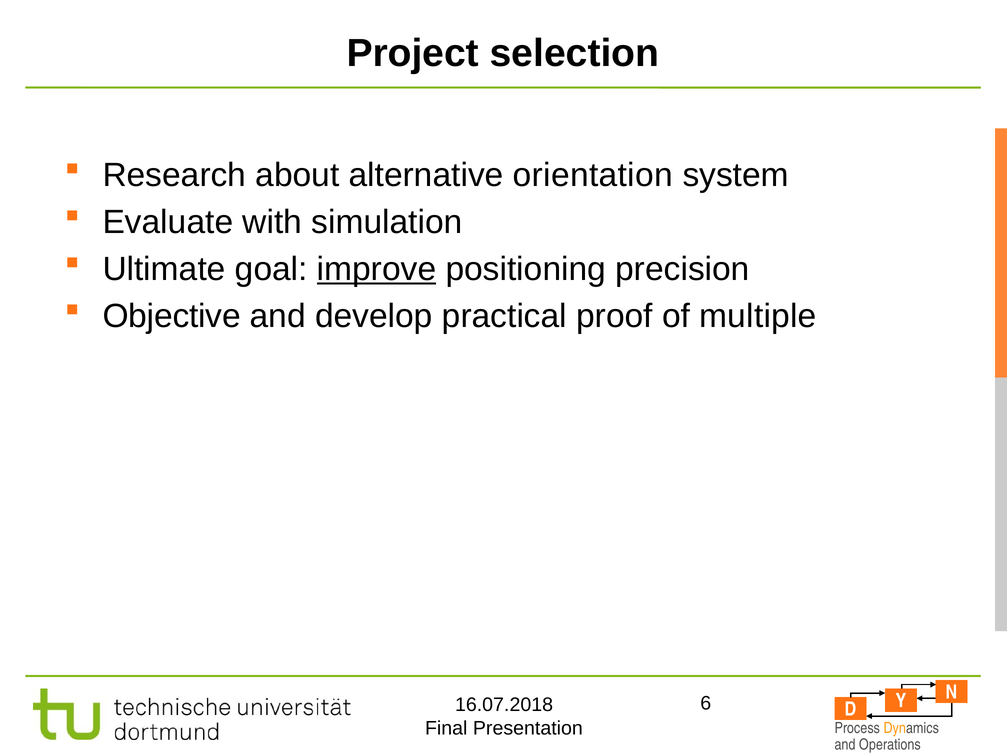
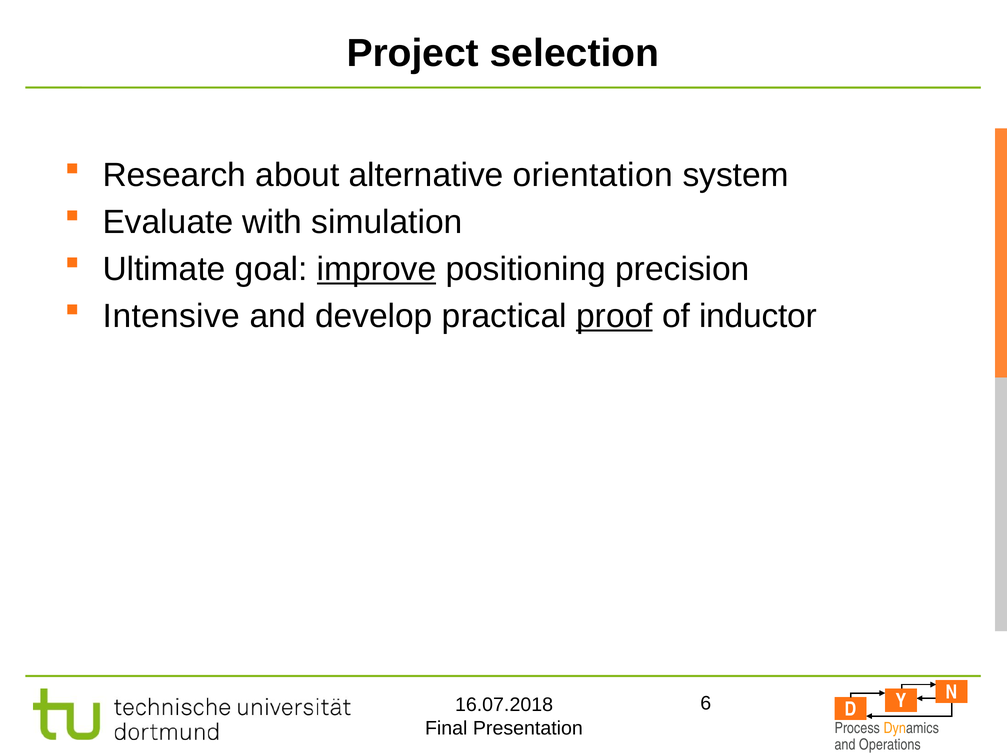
Objective: Objective -> Intensive
proof underline: none -> present
multiple: multiple -> inductor
